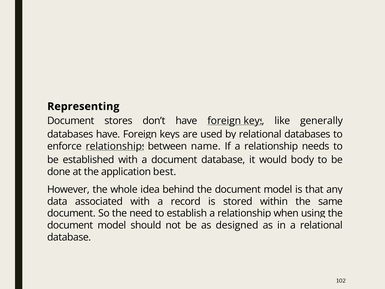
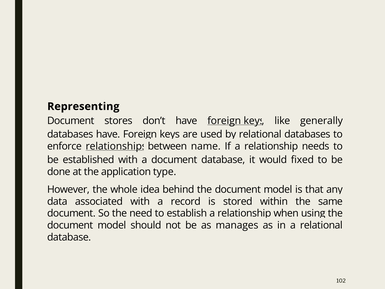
body: body -> fixed
best: best -> type
designed: designed -> manages
